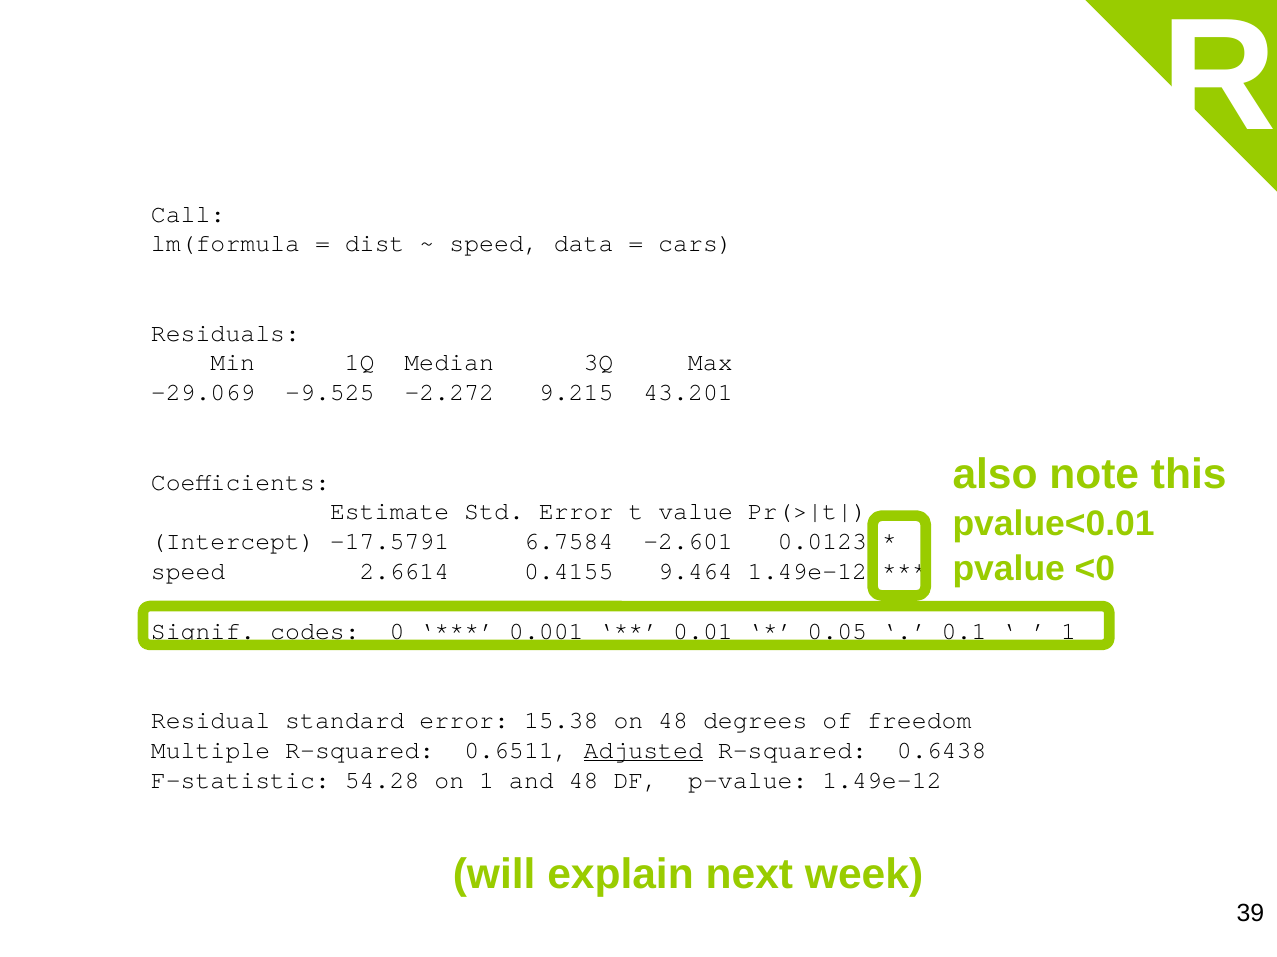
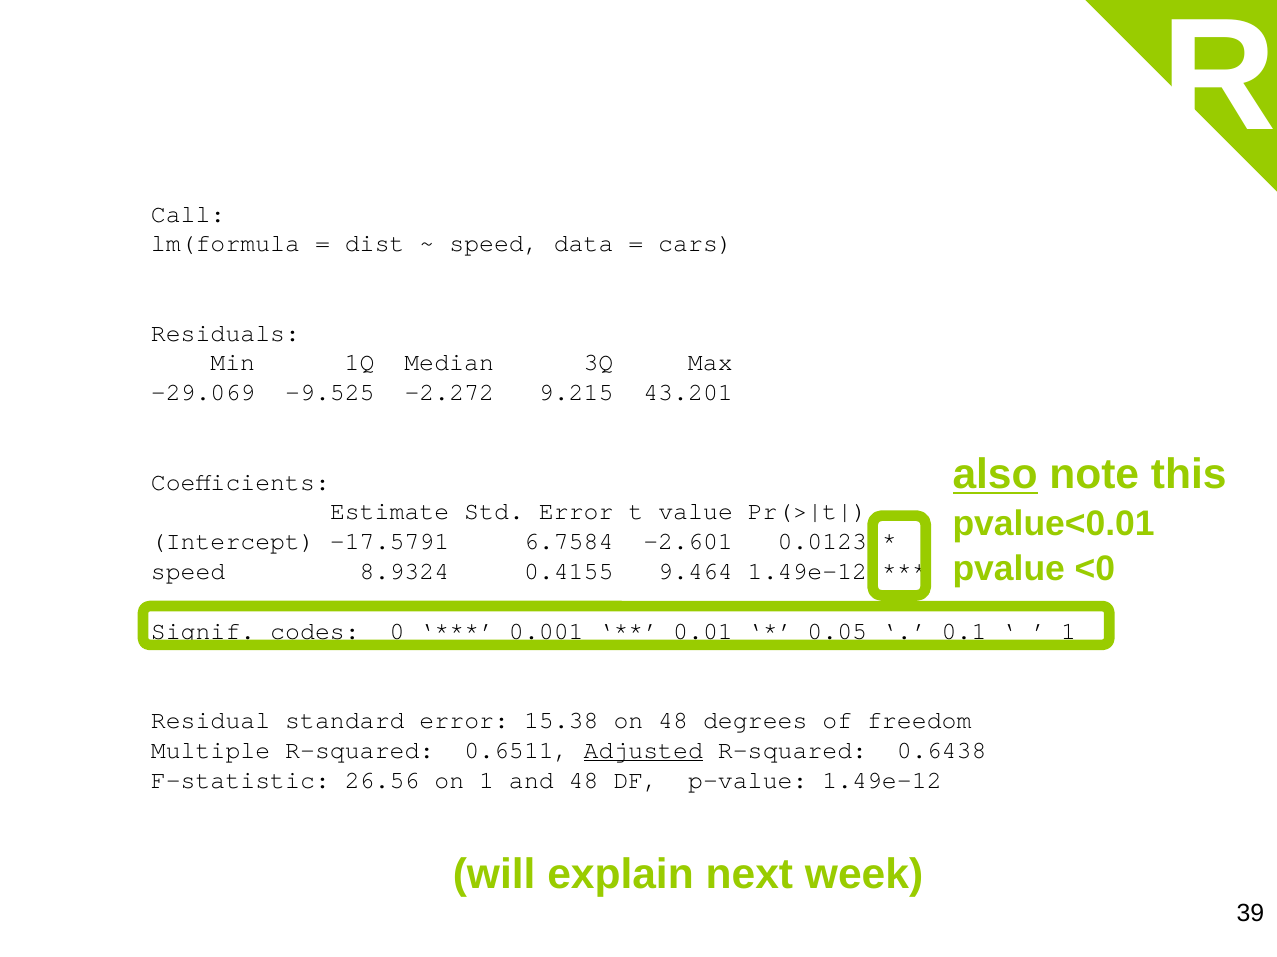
also underline: none -> present
2.6614: 2.6614 -> 8.9324
54.28: 54.28 -> 26.56
